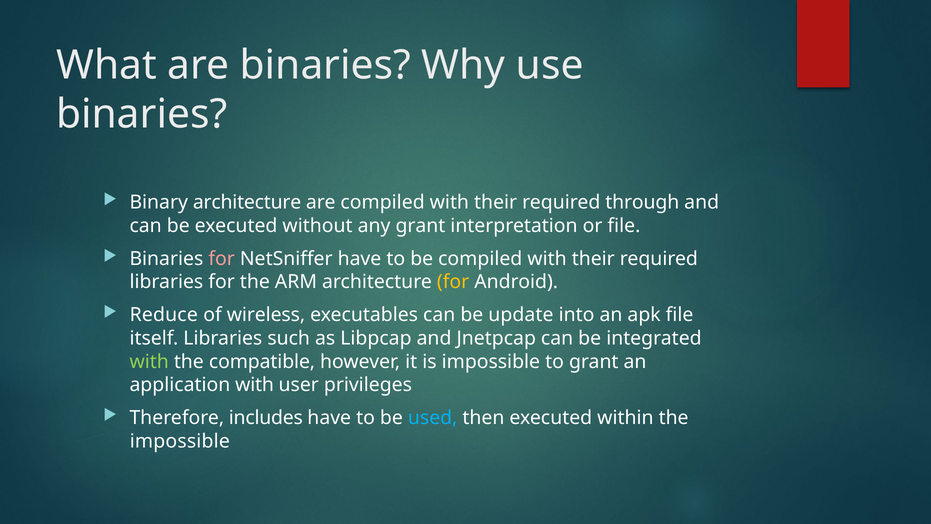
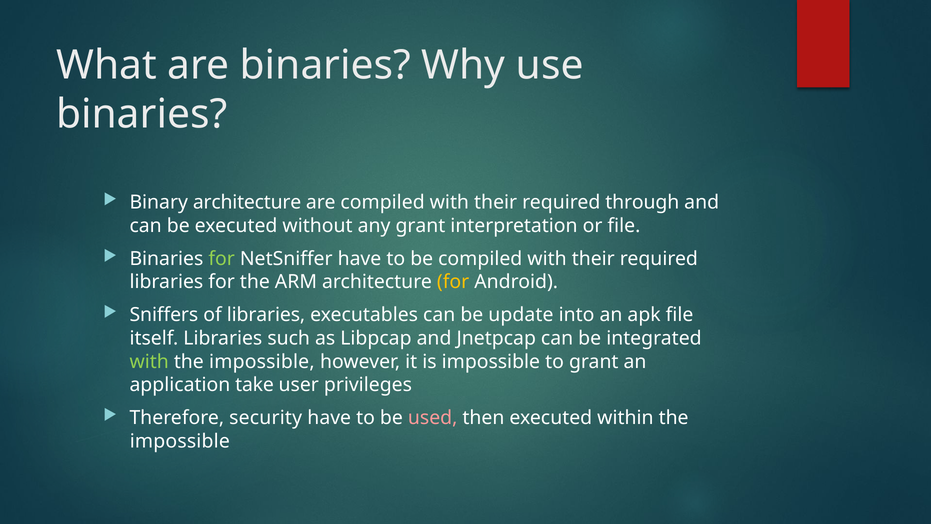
for at (222, 259) colour: pink -> light green
Reduce: Reduce -> Sniffers
of wireless: wireless -> libraries
compatible at (262, 361): compatible -> impossible
application with: with -> take
includes: includes -> security
used colour: light blue -> pink
